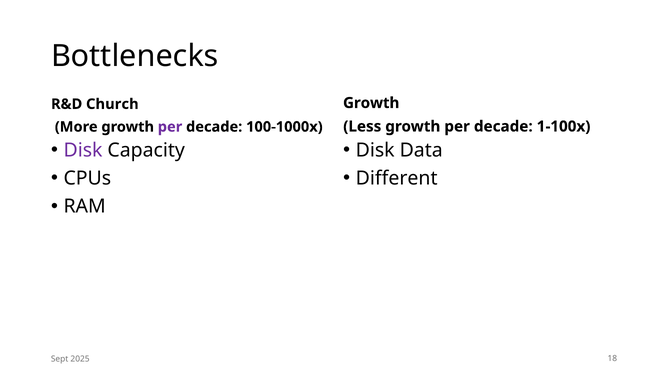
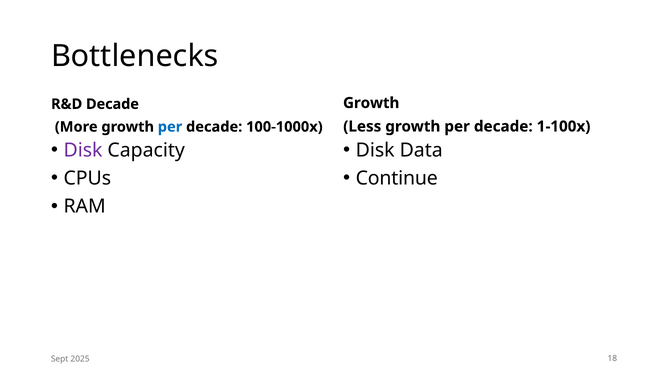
R&D Church: Church -> Decade
per at (170, 127) colour: purple -> blue
Different: Different -> Continue
